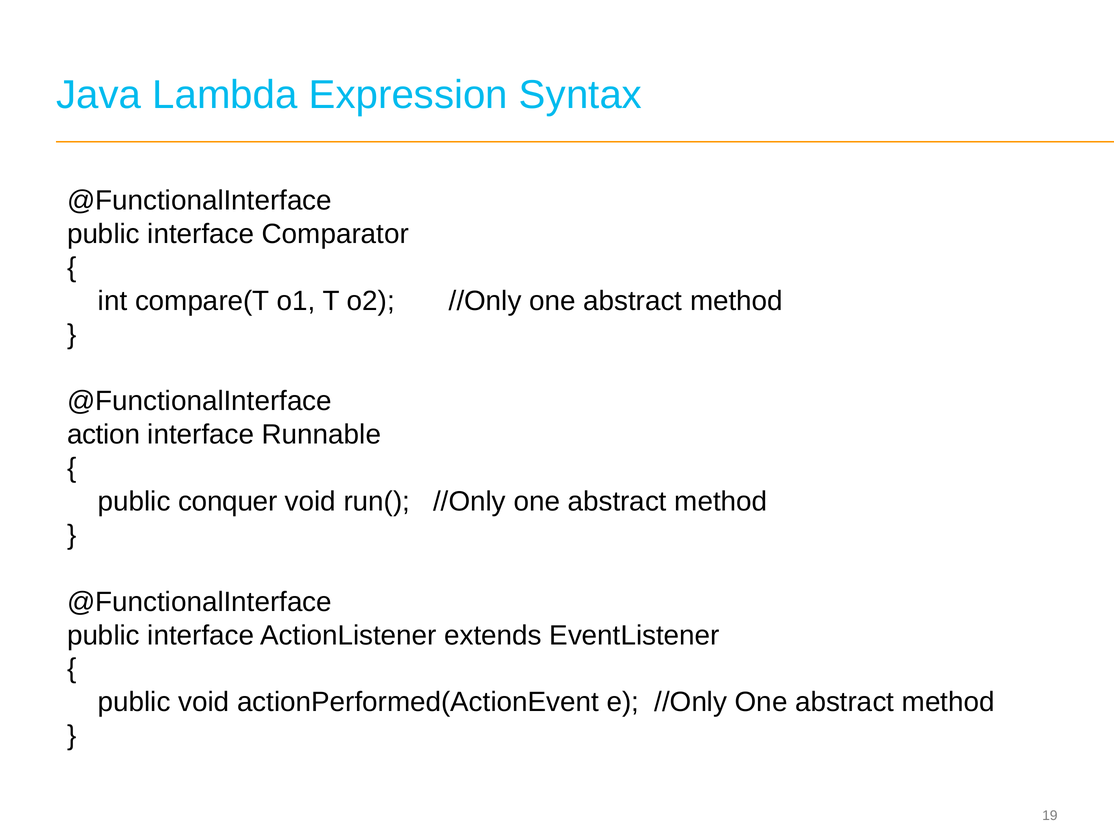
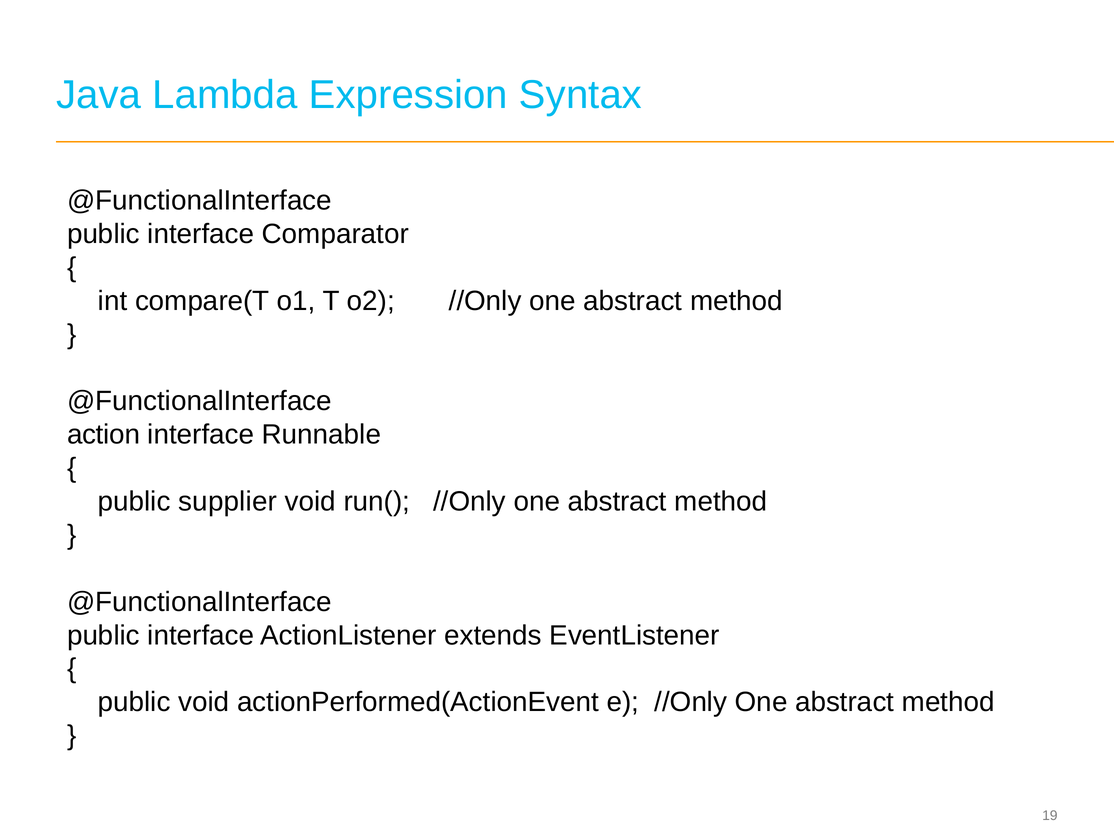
conquer: conquer -> supplier
